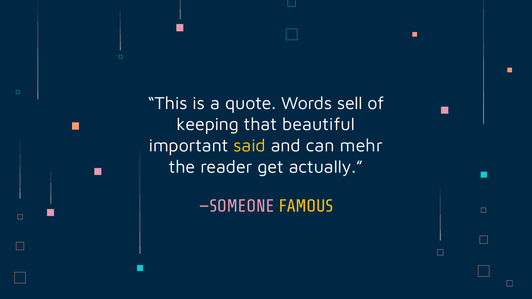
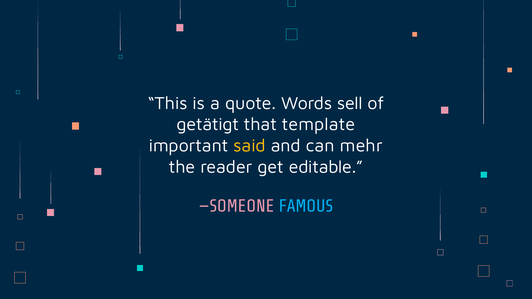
keeping: keeping -> getätigt
beautiful: beautiful -> template
actually: actually -> editable
FAMOUS colour: yellow -> light blue
